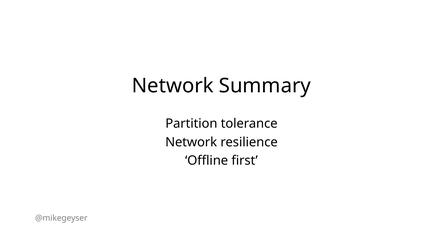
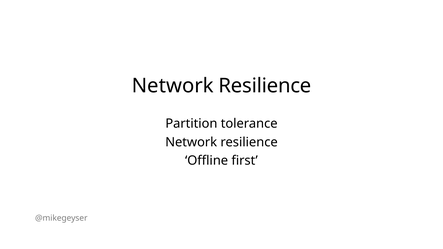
Summary at (265, 86): Summary -> Resilience
